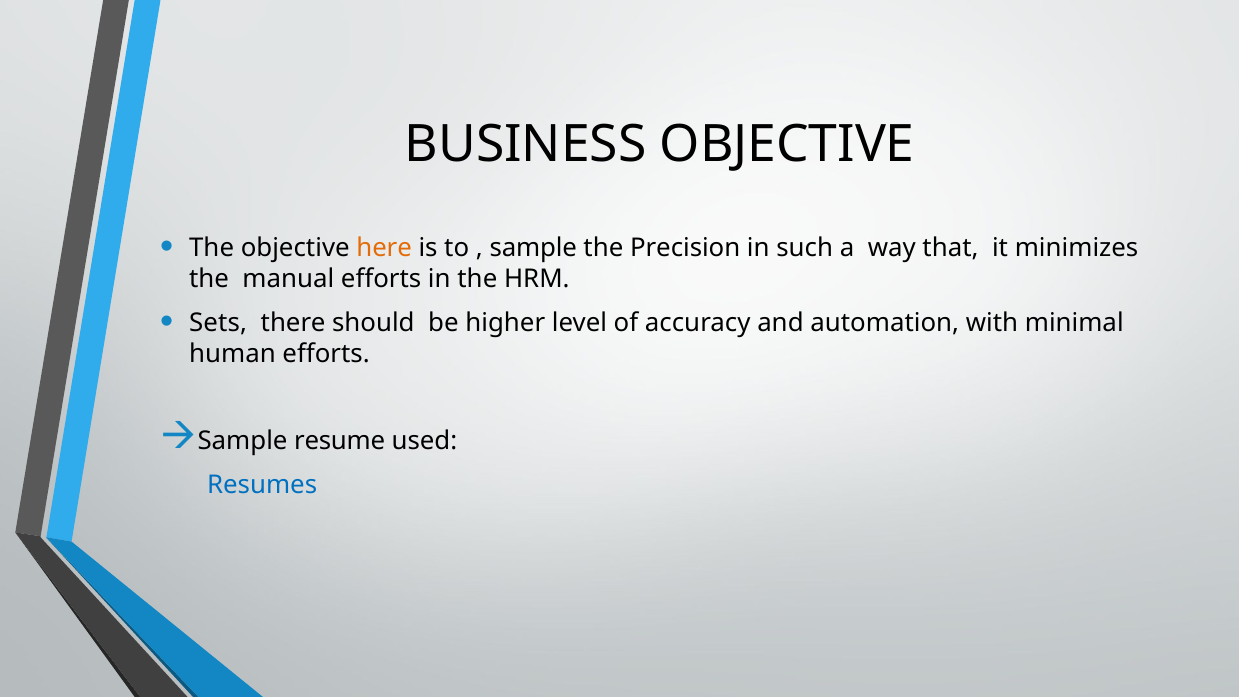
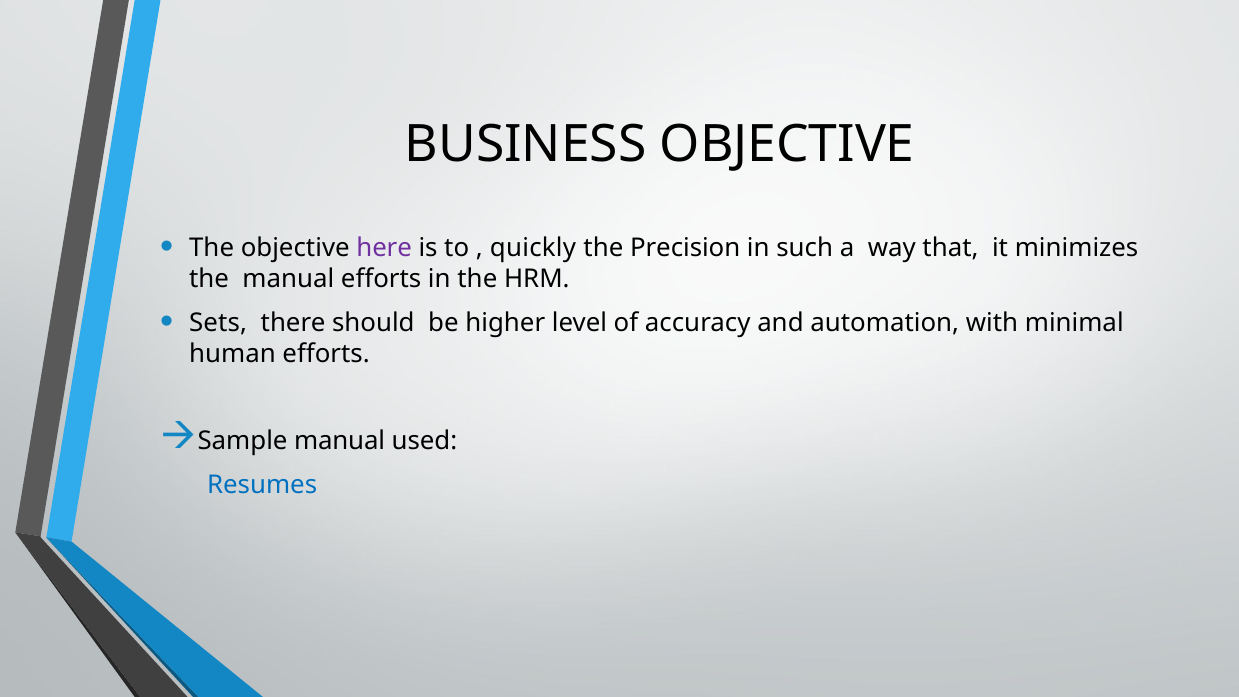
here colour: orange -> purple
sample at (533, 247): sample -> quickly
Sample resume: resume -> manual
